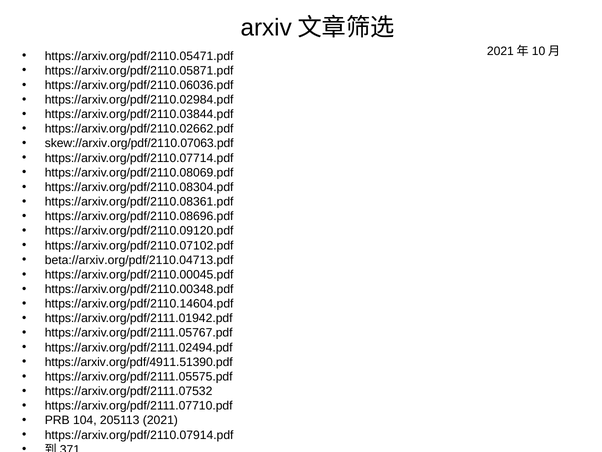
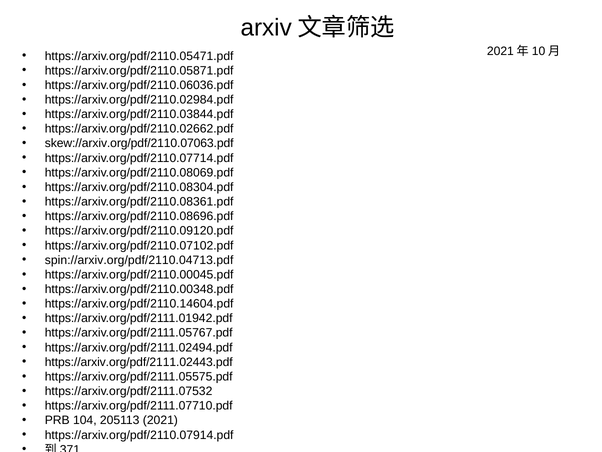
beta://arxiv.org/pdf/2110.04713.pdf: beta://arxiv.org/pdf/2110.04713.pdf -> spin://arxiv.org/pdf/2110.04713.pdf
https://arxiv.org/pdf/4911.51390.pdf: https://arxiv.org/pdf/4911.51390.pdf -> https://arxiv.org/pdf/2111.02443.pdf
